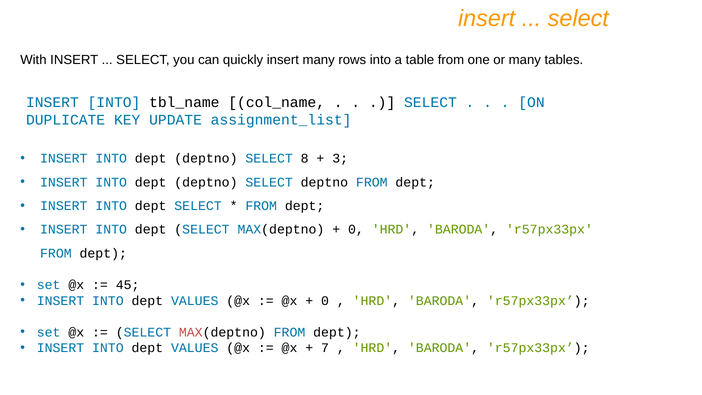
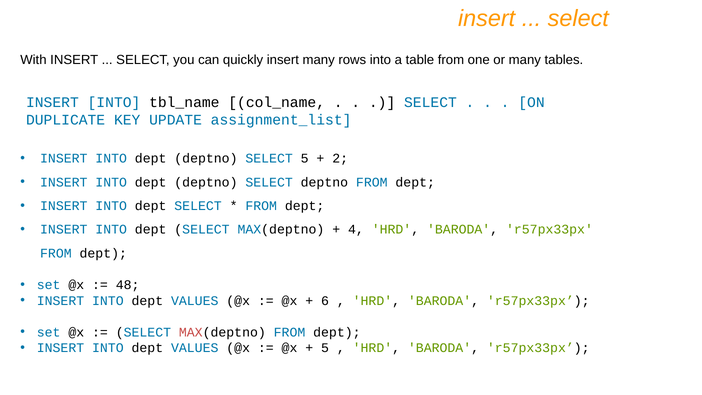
SELECT 8: 8 -> 5
3: 3 -> 2
0 at (356, 229): 0 -> 4
45: 45 -> 48
0 at (325, 301): 0 -> 6
7 at (325, 348): 7 -> 5
